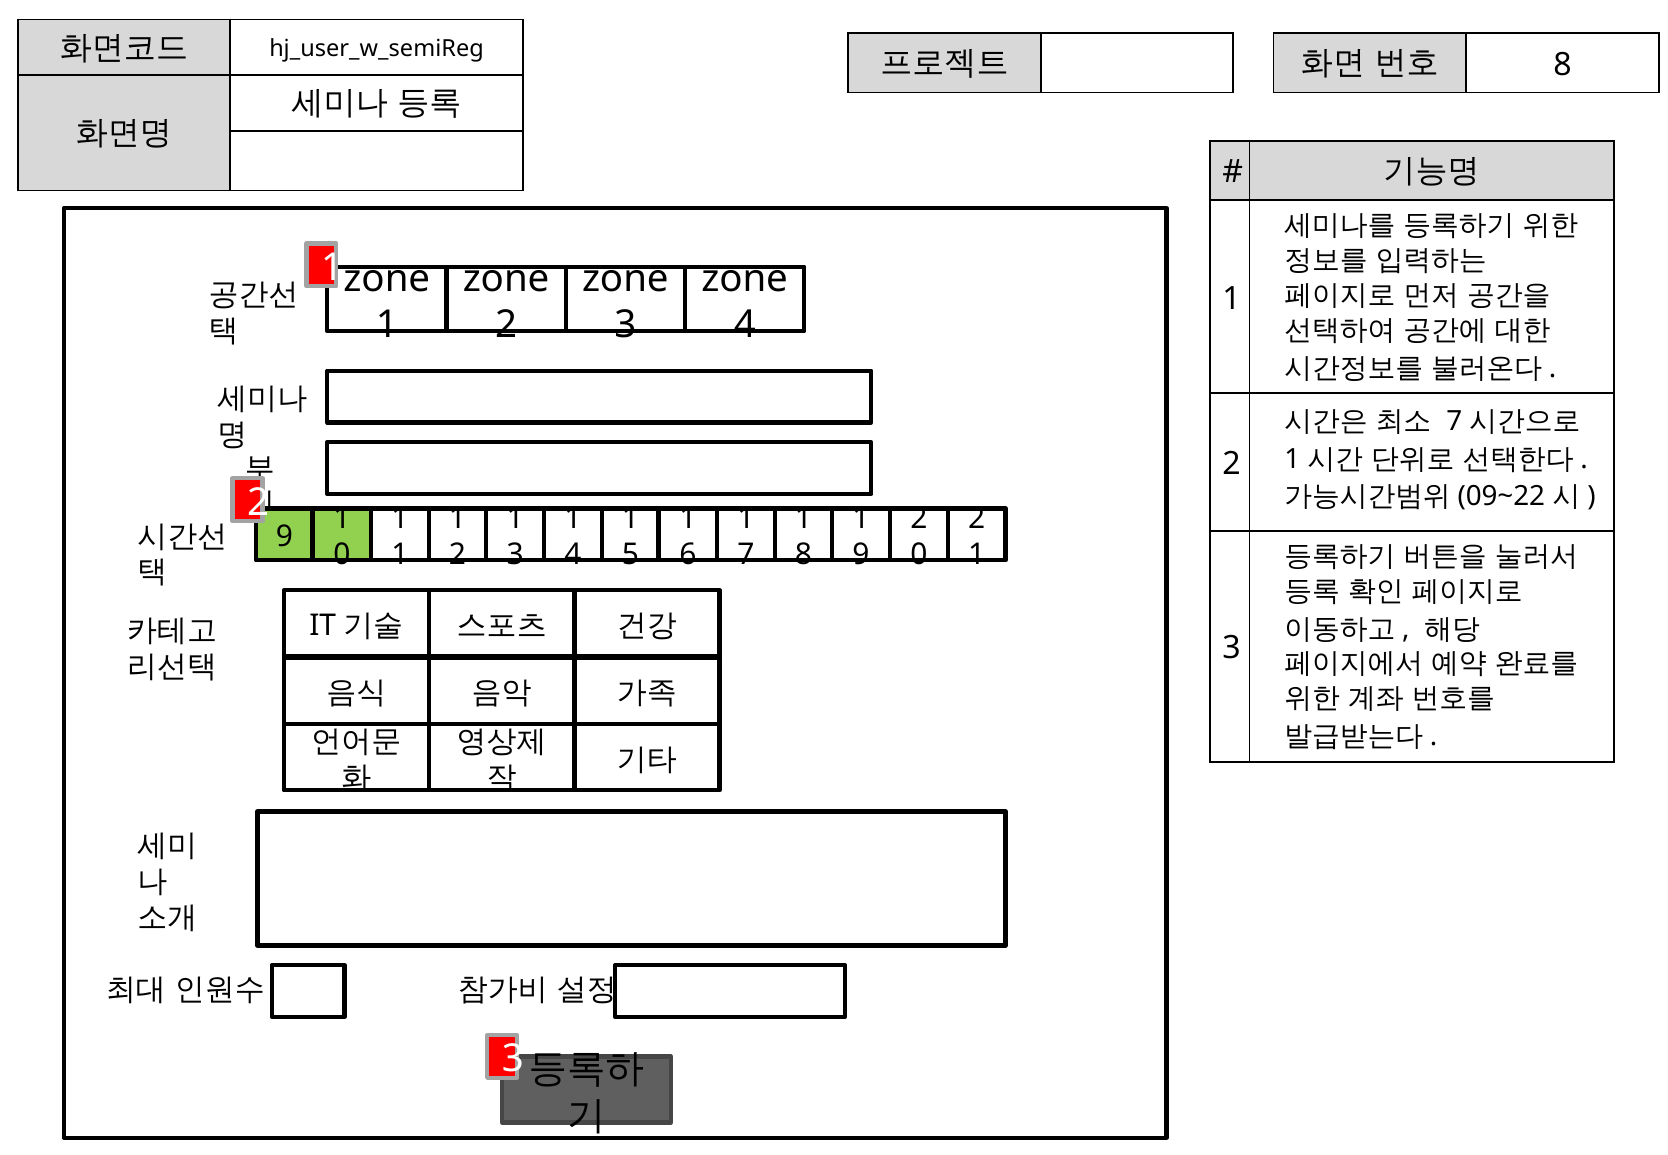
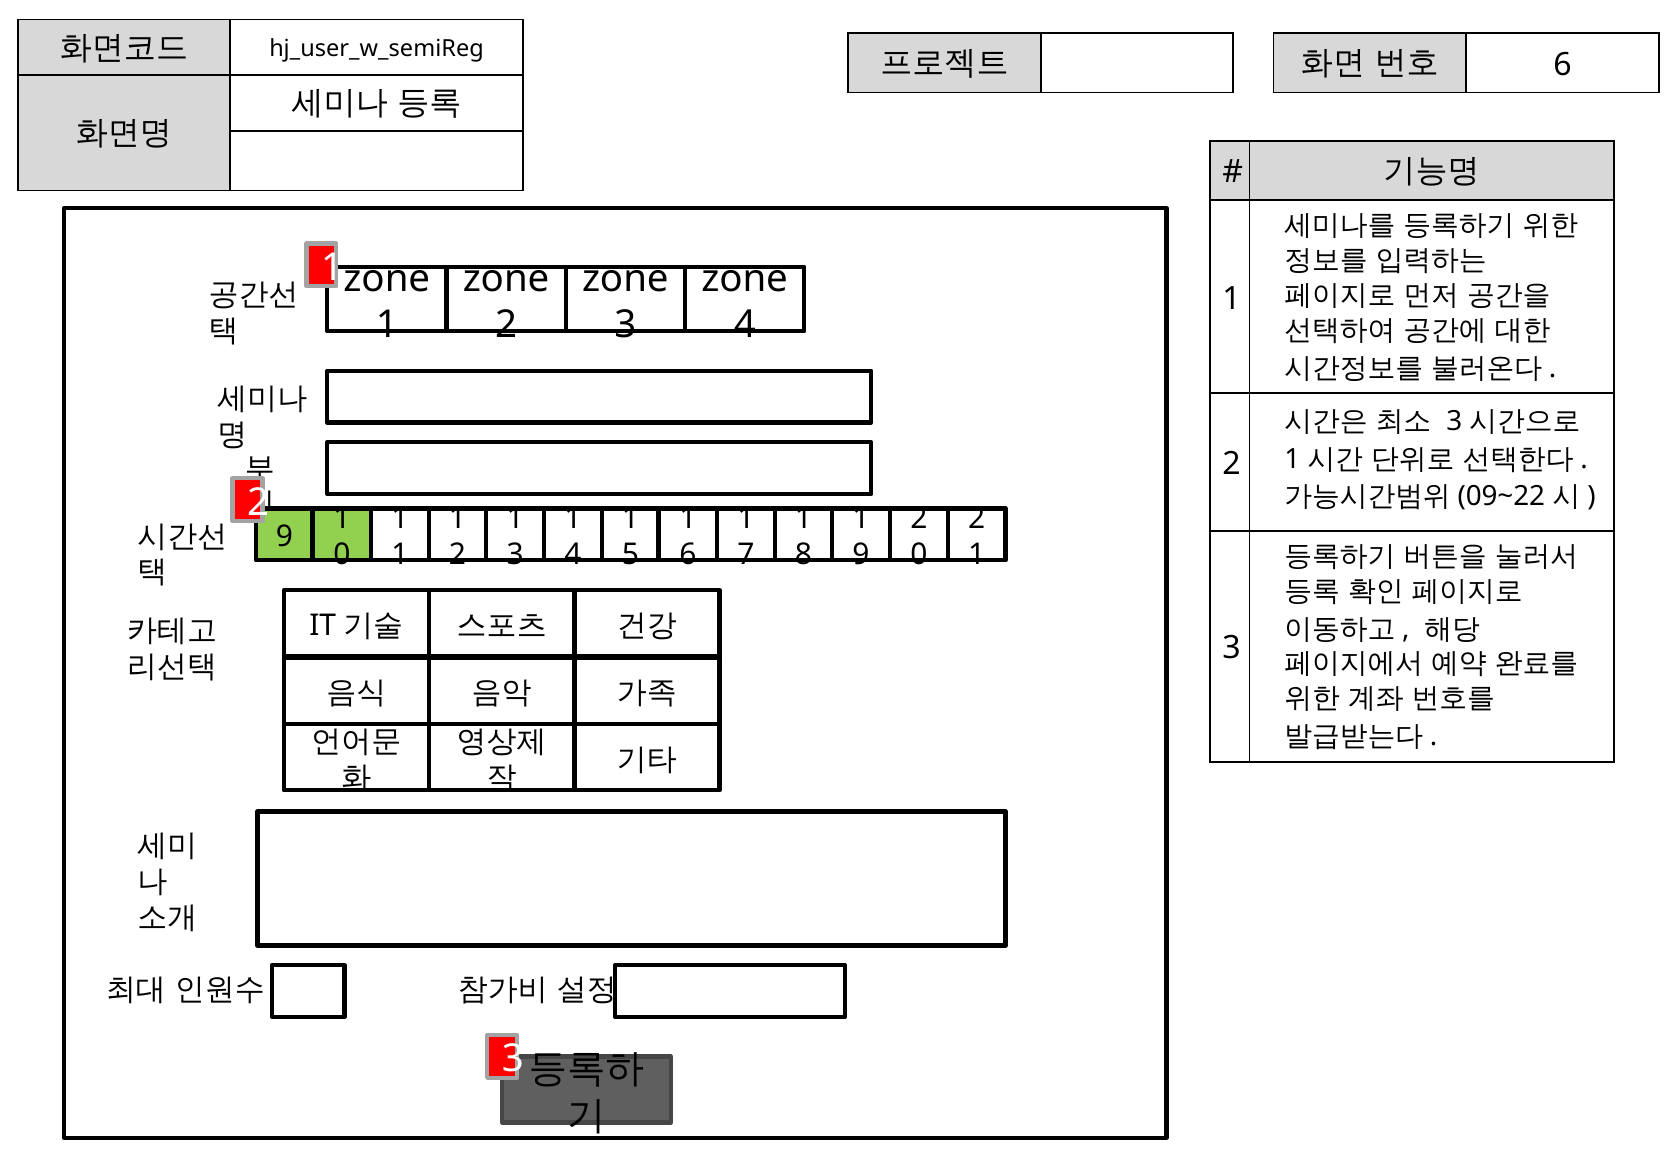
8 at (1562, 65): 8 -> 6
7 at (1454, 421): 7 -> 3
